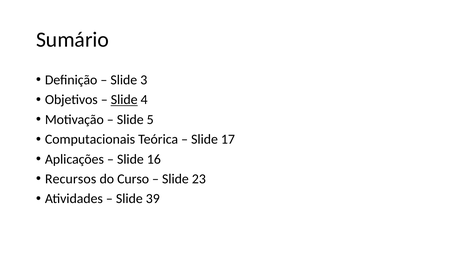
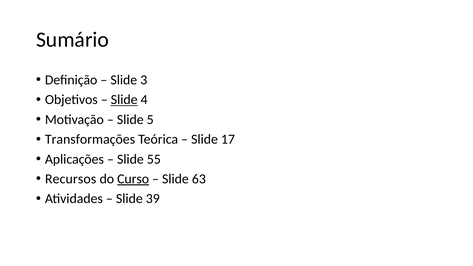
Computacionais: Computacionais -> Transformações
16: 16 -> 55
Curso underline: none -> present
23: 23 -> 63
